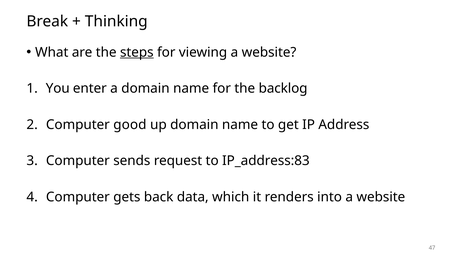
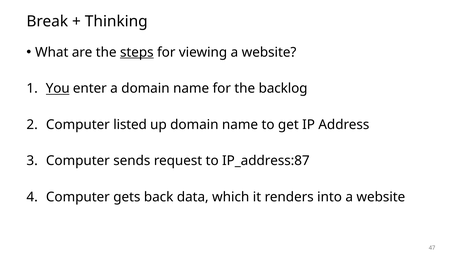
You underline: none -> present
good: good -> listed
IP_address:83: IP_address:83 -> IP_address:87
